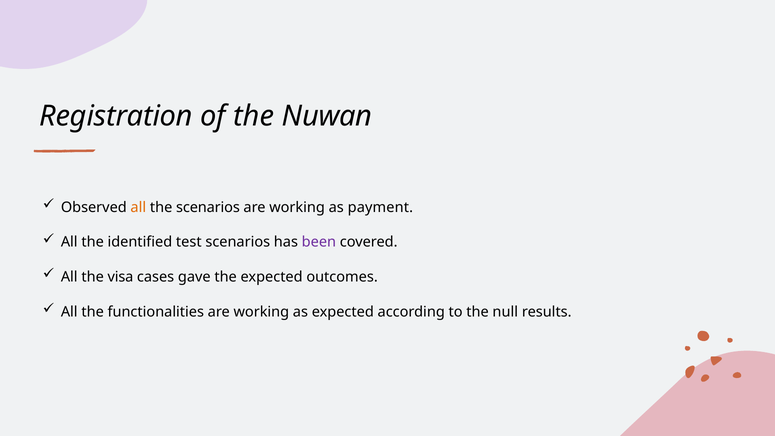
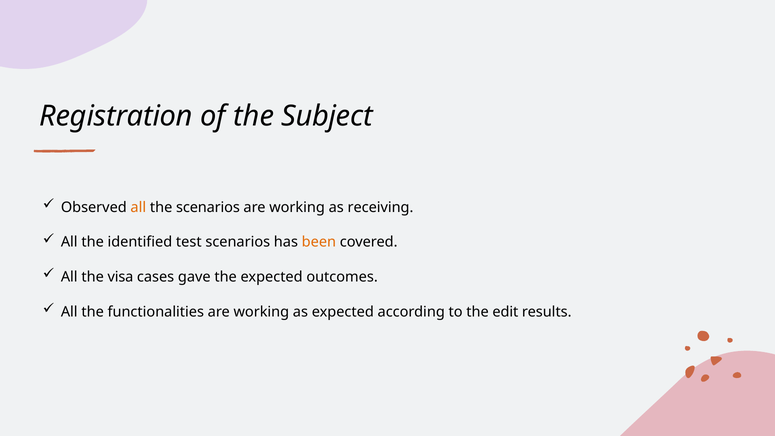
Nuwan: Nuwan -> Subject
payment: payment -> receiving
been colour: purple -> orange
null: null -> edit
